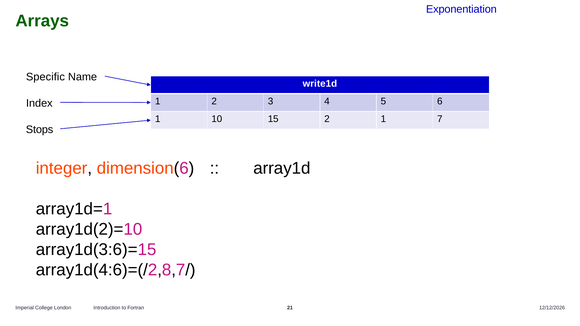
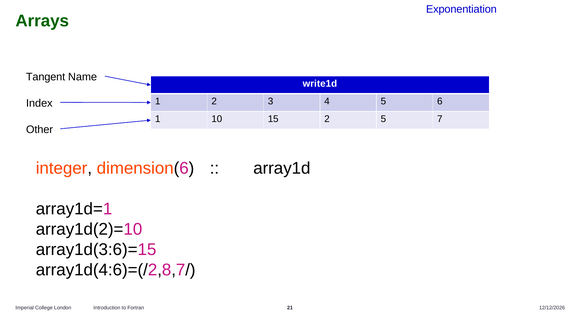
Specific: Specific -> Tangent
2 1: 1 -> 5
Stops: Stops -> Other
